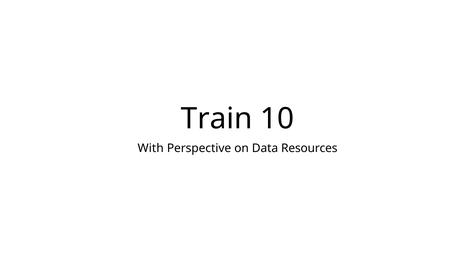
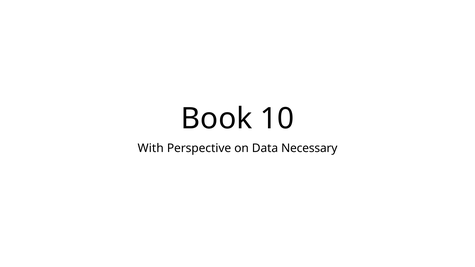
Train: Train -> Book
Resources: Resources -> Necessary
